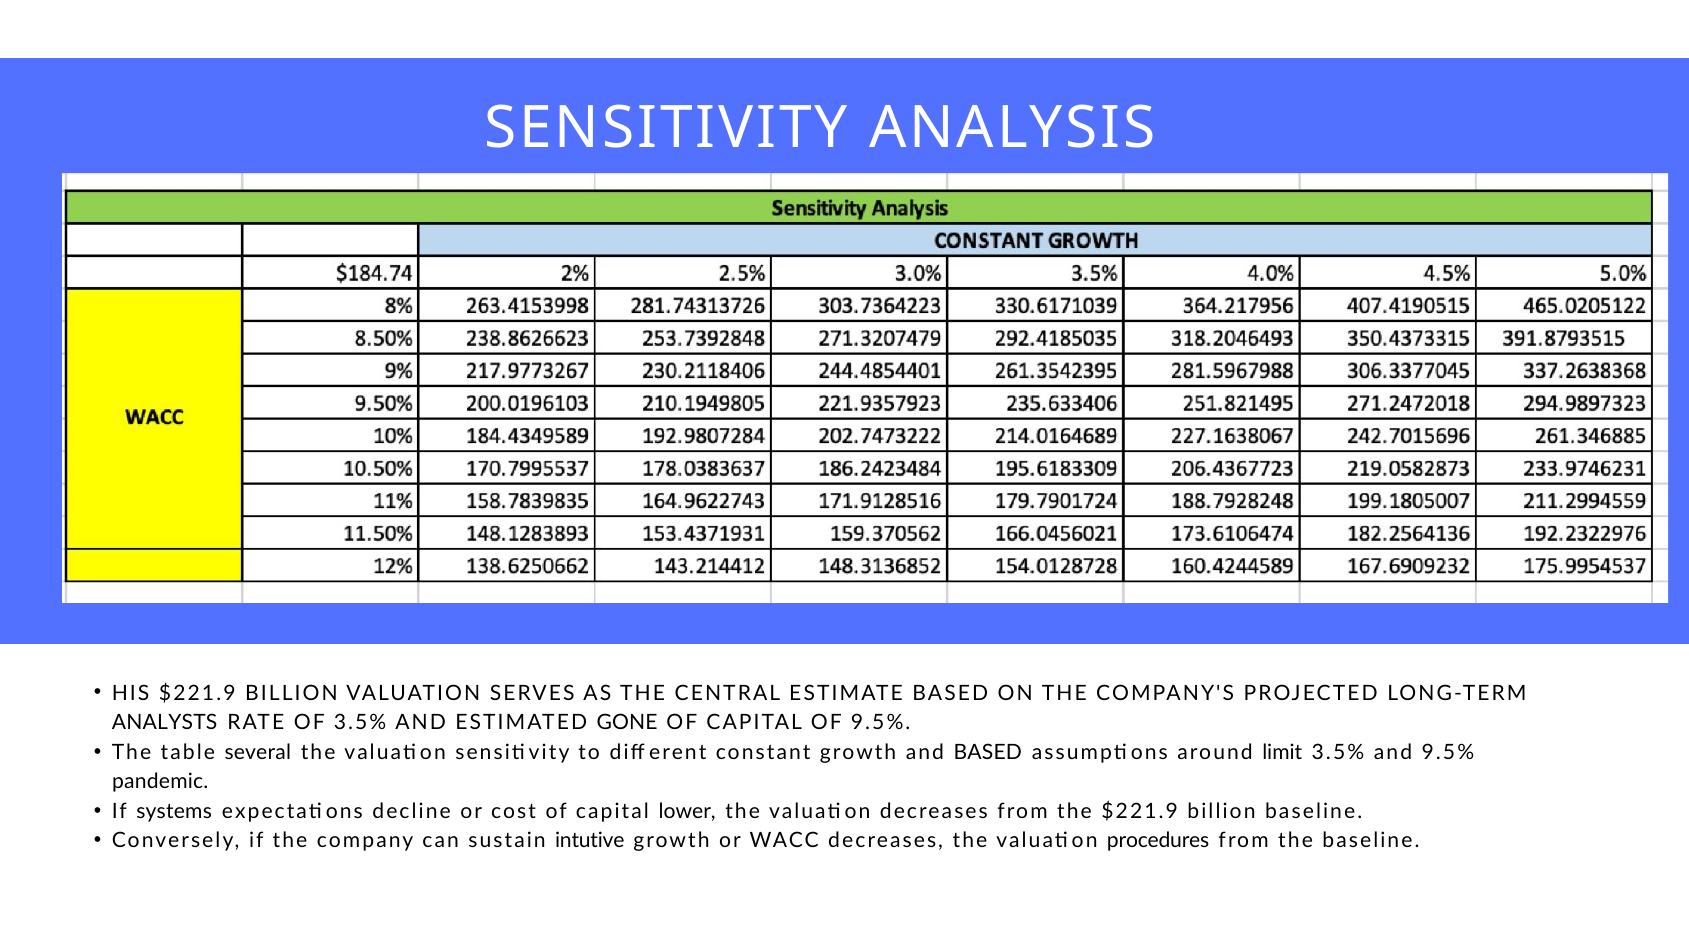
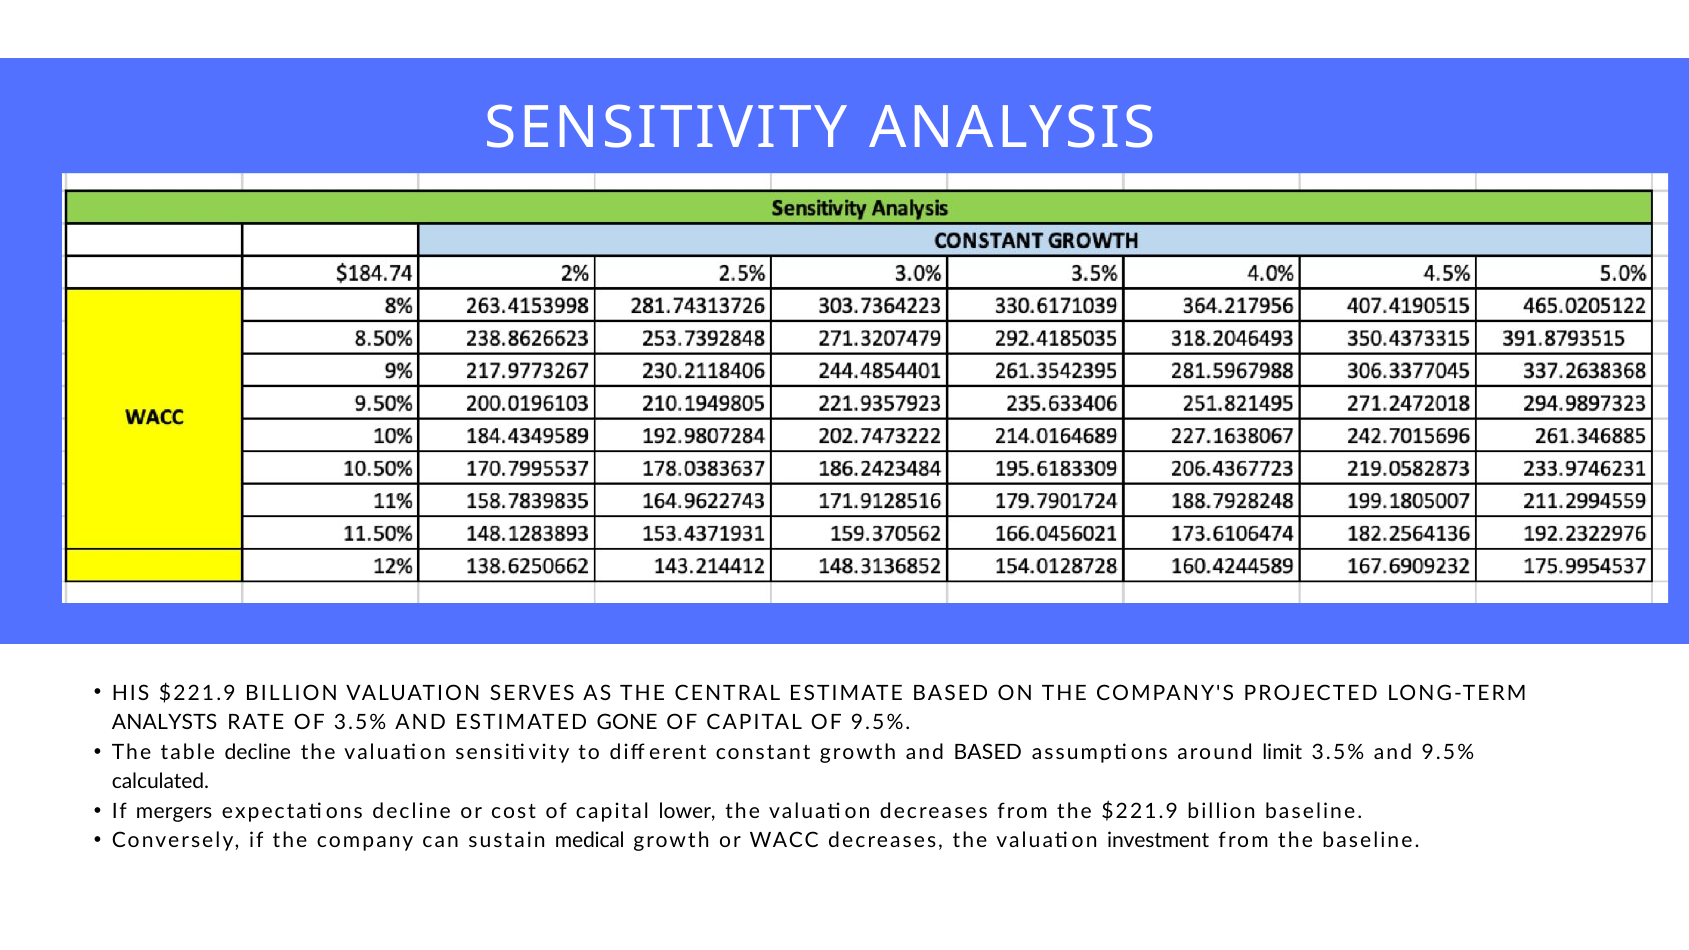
table several: several -> decline
pandemic: pandemic -> calculated
systems: systems -> mergers
intutive: intutive -> medical
procedures: procedures -> investment
